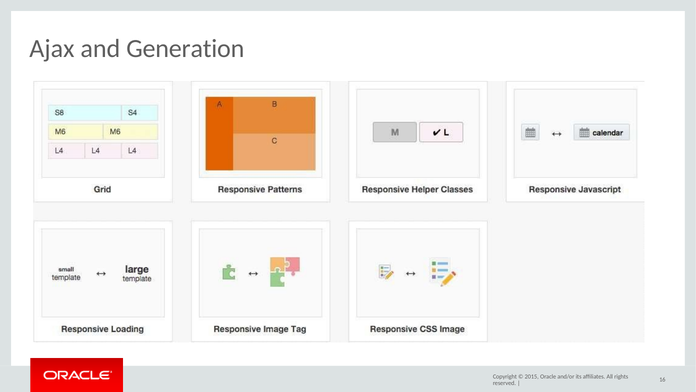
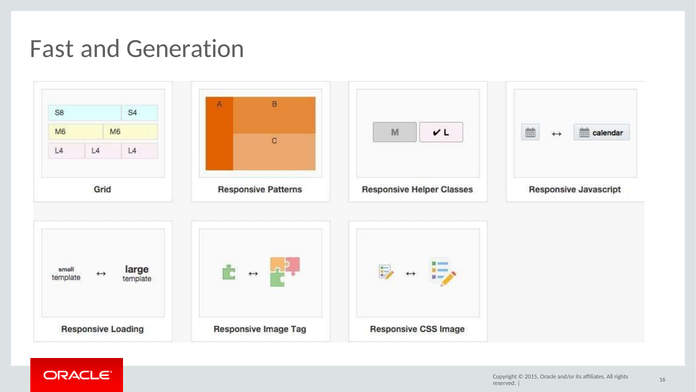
Ajax: Ajax -> Fast
